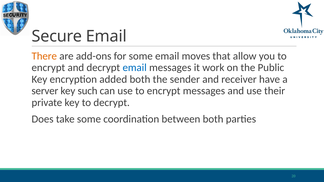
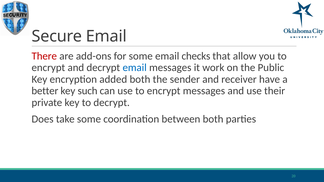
There colour: orange -> red
moves: moves -> checks
server: server -> better
